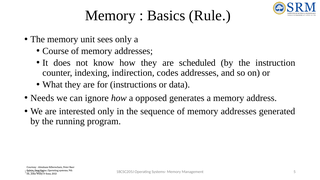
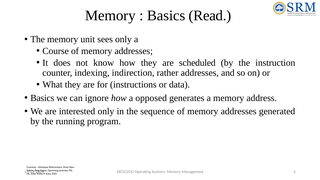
Rule: Rule -> Read
codes: codes -> rather
Needs at (42, 98): Needs -> Basics
